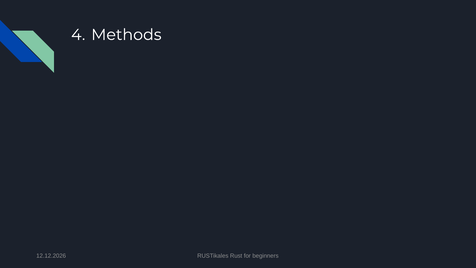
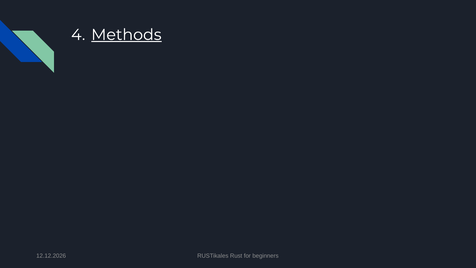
Methods underline: none -> present
